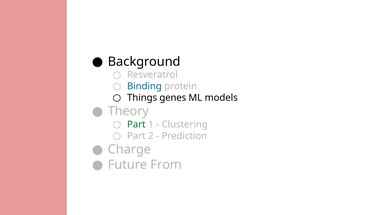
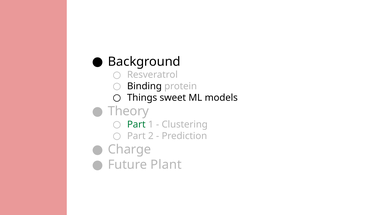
Binding colour: blue -> black
genes: genes -> sweet
From: From -> Plant
